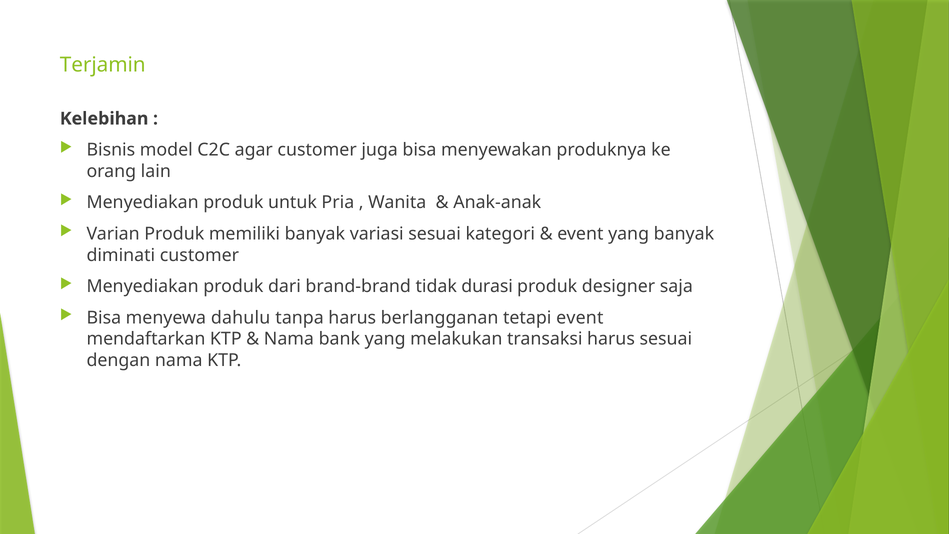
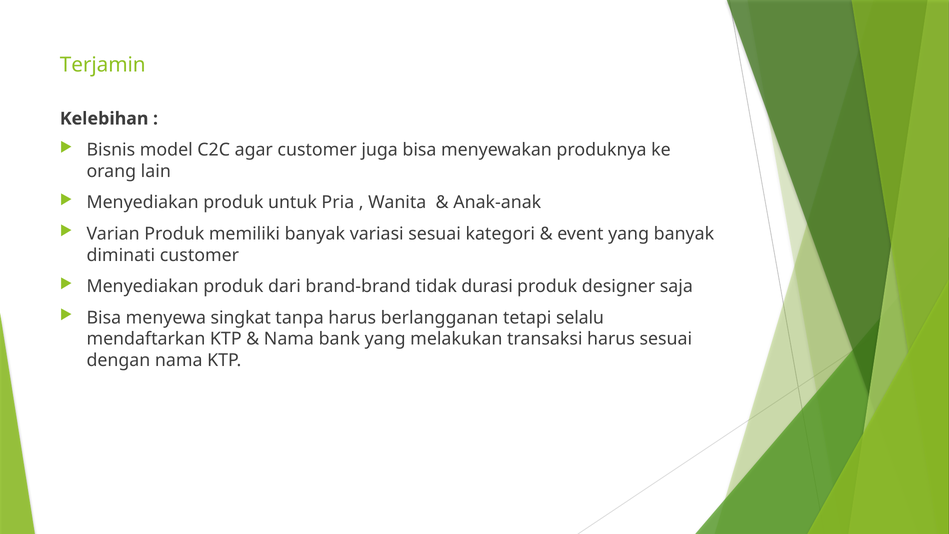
dahulu: dahulu -> singkat
tetapi event: event -> selalu
